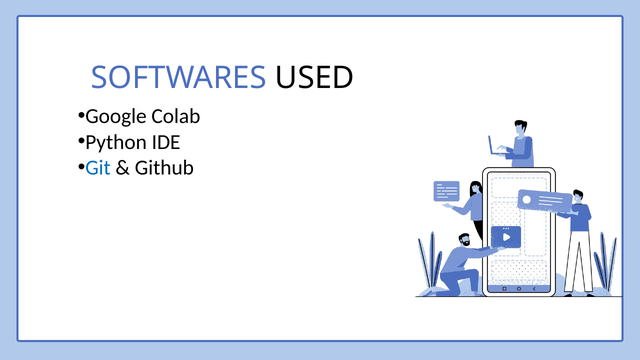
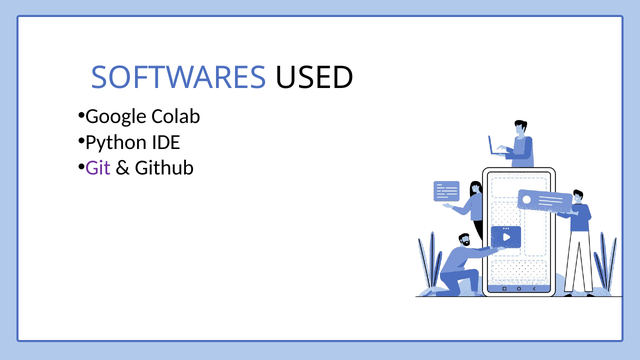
Git colour: blue -> purple
